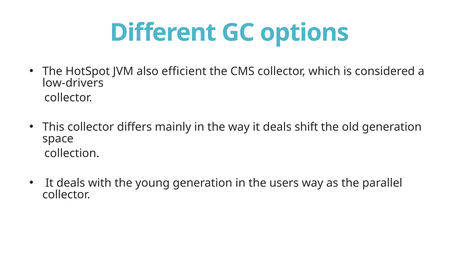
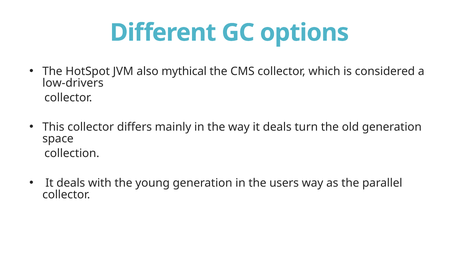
efficient: efficient -> mythical
shift: shift -> turn
